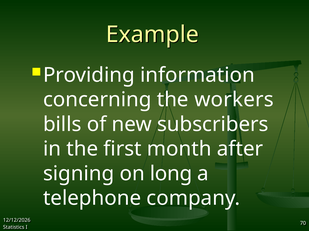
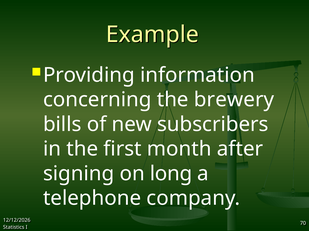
workers: workers -> brewery
